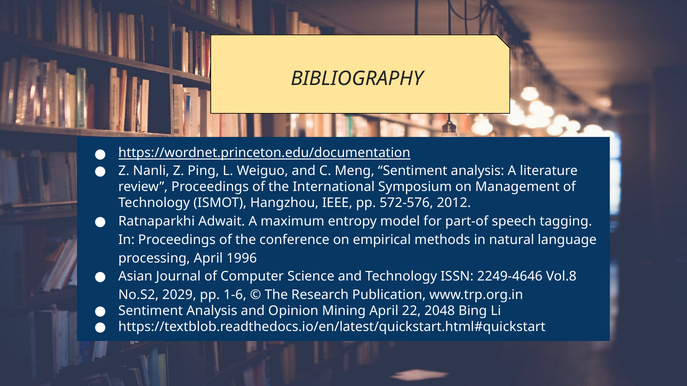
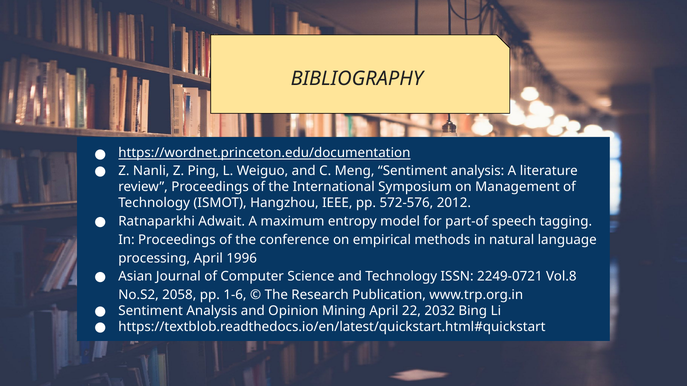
2249-4646: 2249-4646 -> 2249-0721
2029: 2029 -> 2058
2048: 2048 -> 2032
